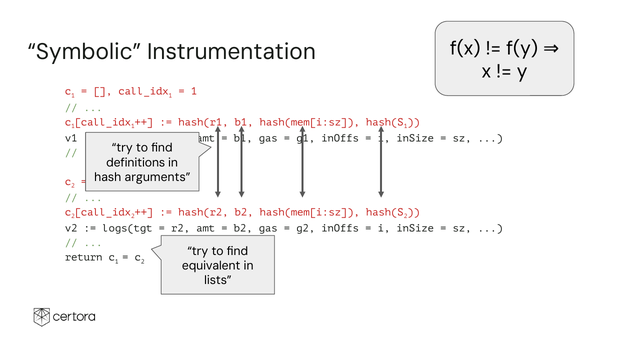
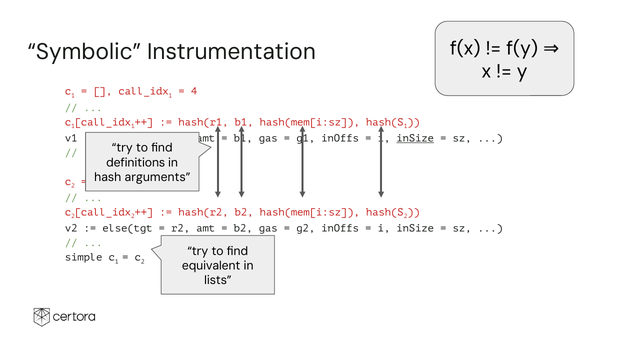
1 at (194, 92): 1 -> 4
inSize at (415, 138) underline: none -> present
logs(tgt: logs(tgt -> else(tgt
return: return -> simple
